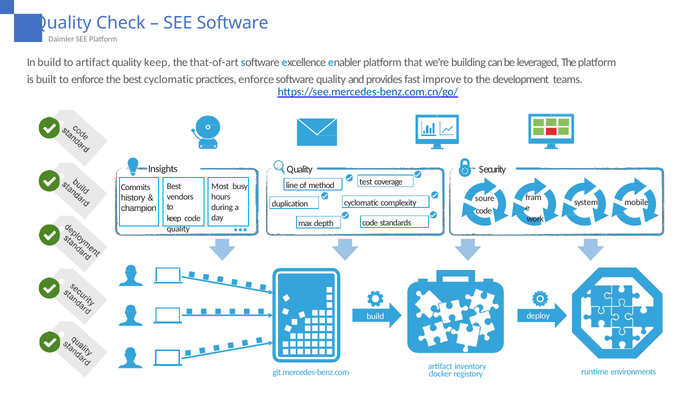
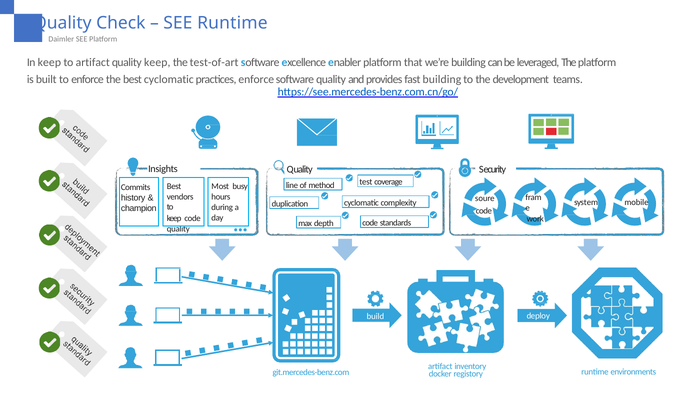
SEE Software: Software -> Runtime
In build: build -> keep
that-of-art: that-of-art -> test-of-art
fast improve: improve -> building
